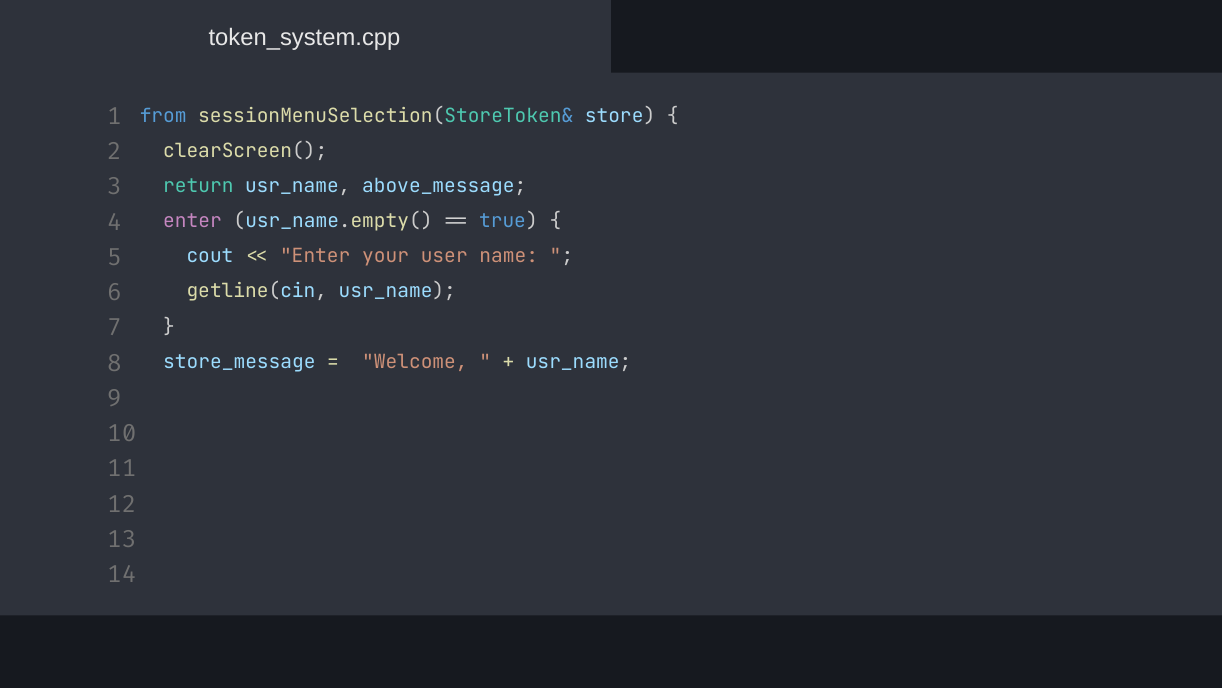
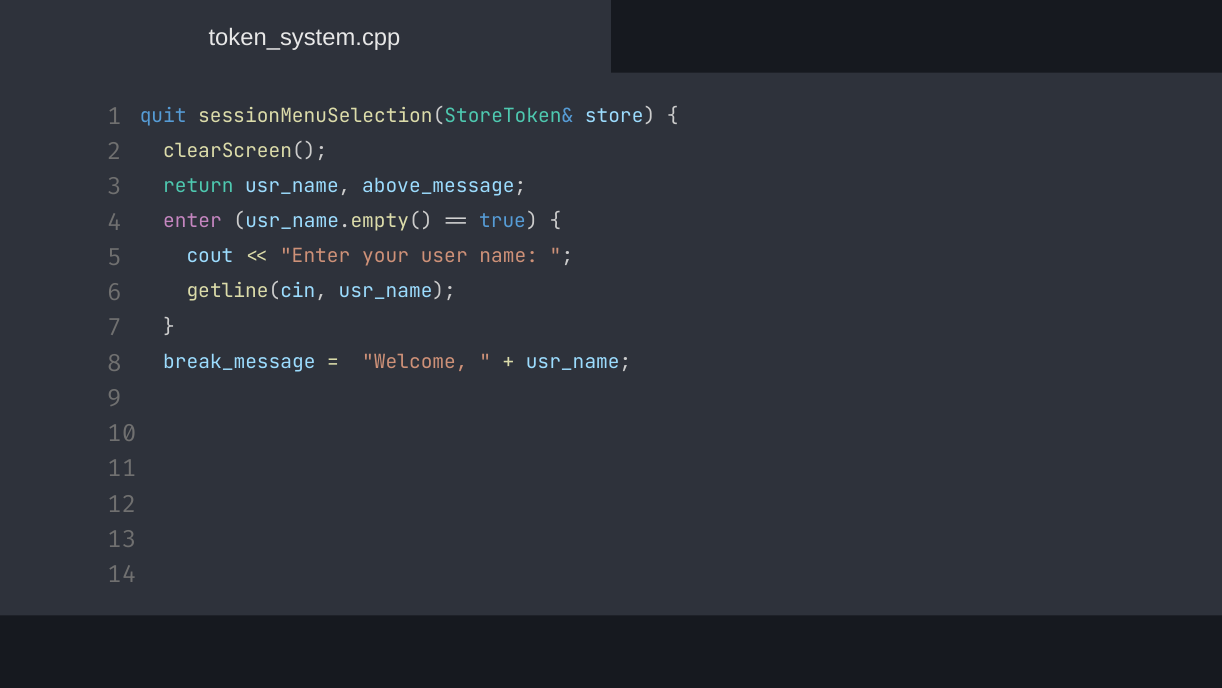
from: from -> quit
store_message: store_message -> break_message
